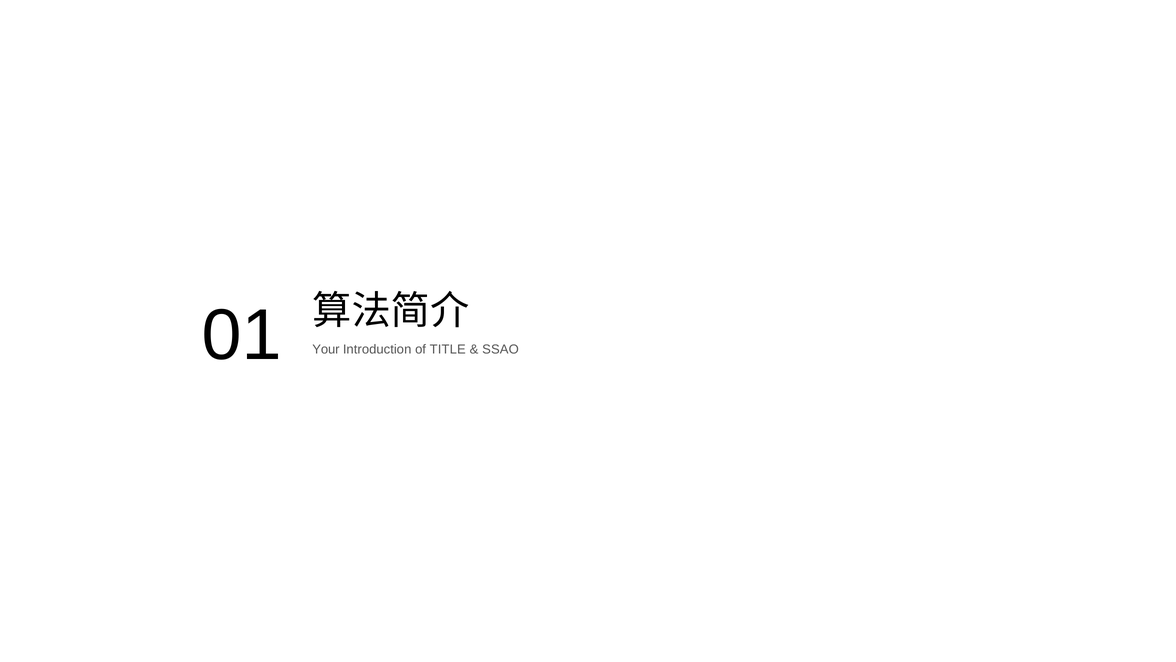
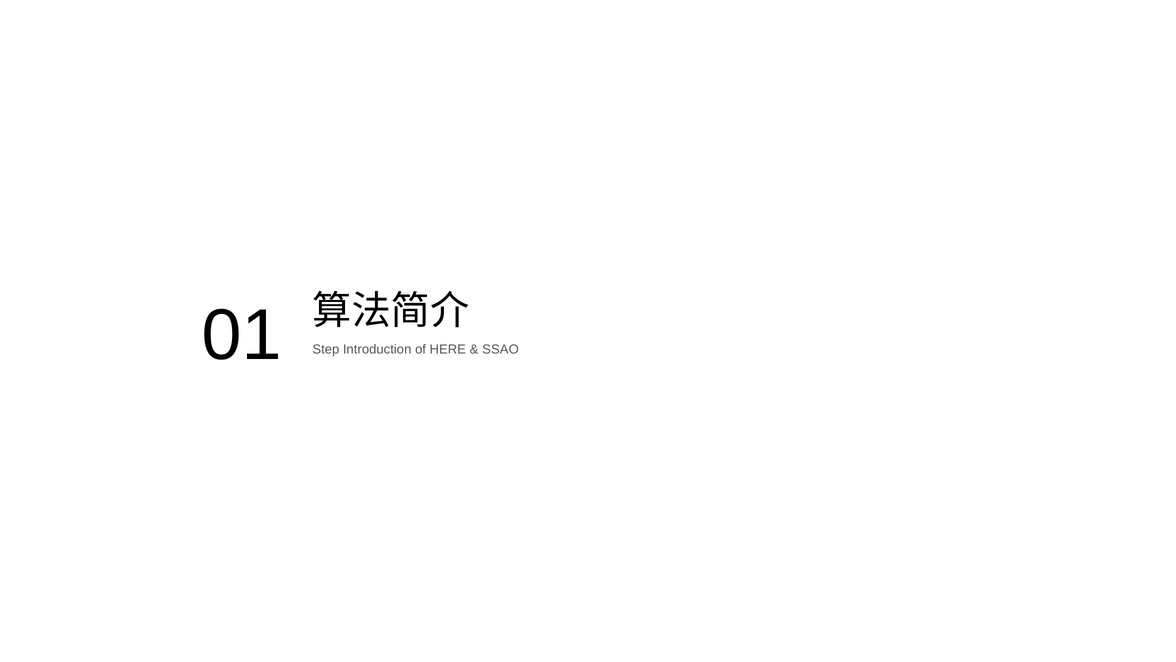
Your: Your -> Step
TITLE: TITLE -> HERE
